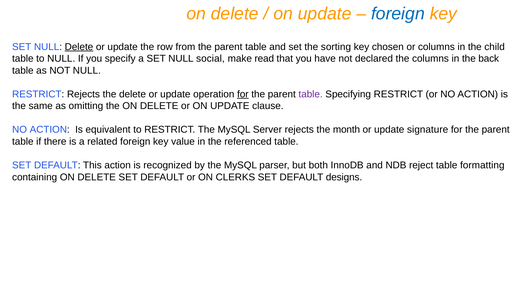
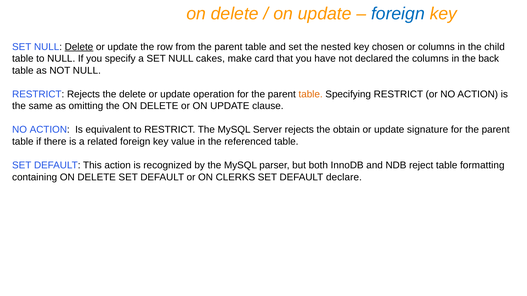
sorting: sorting -> nested
social: social -> cakes
read: read -> card
for at (243, 94) underline: present -> none
table at (311, 94) colour: purple -> orange
month: month -> obtain
designs: designs -> declare
